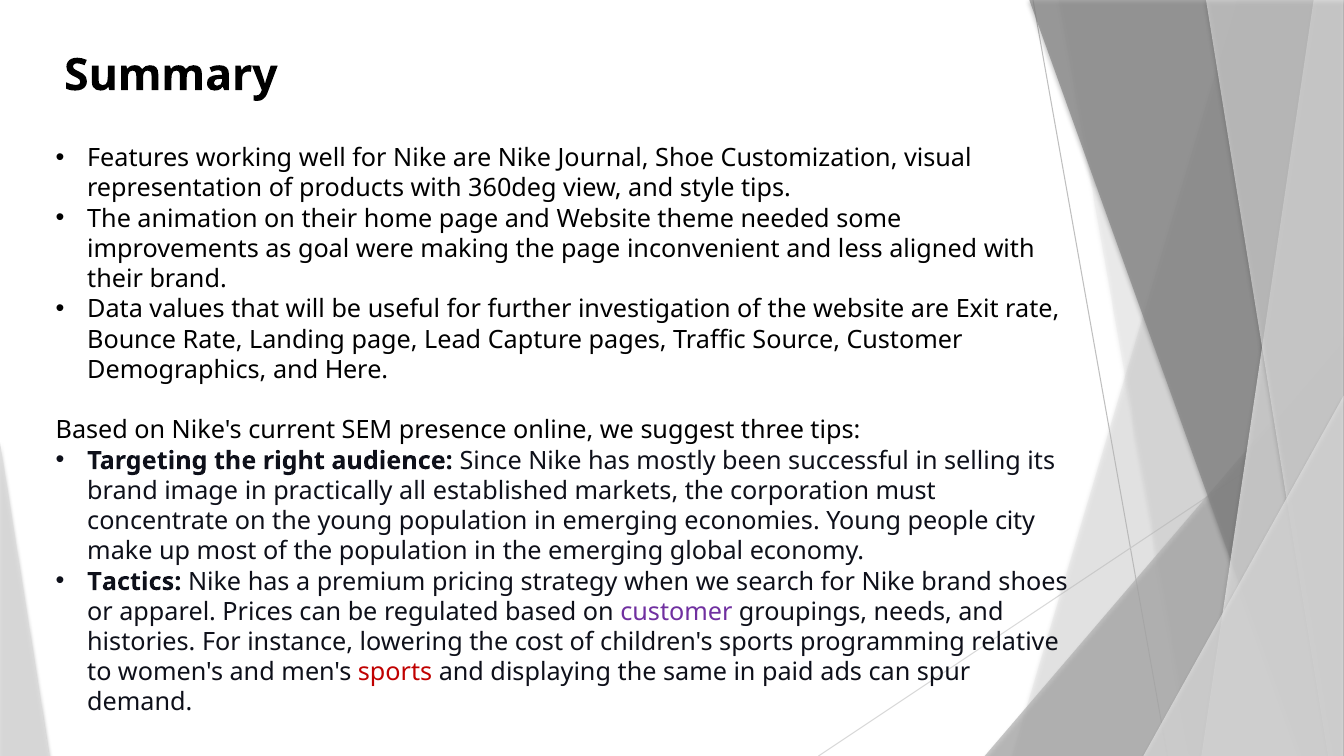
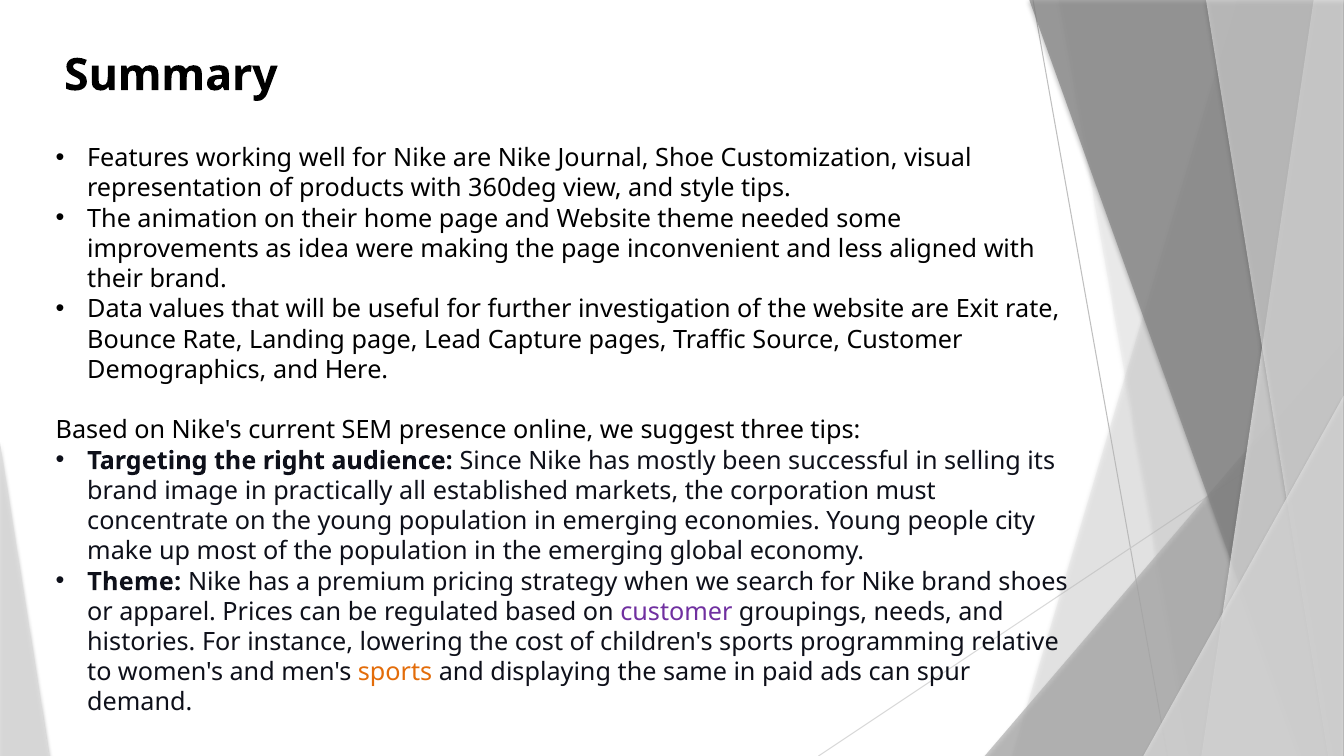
goal: goal -> idea
Tactics at (134, 582): Tactics -> Theme
sports at (395, 672) colour: red -> orange
